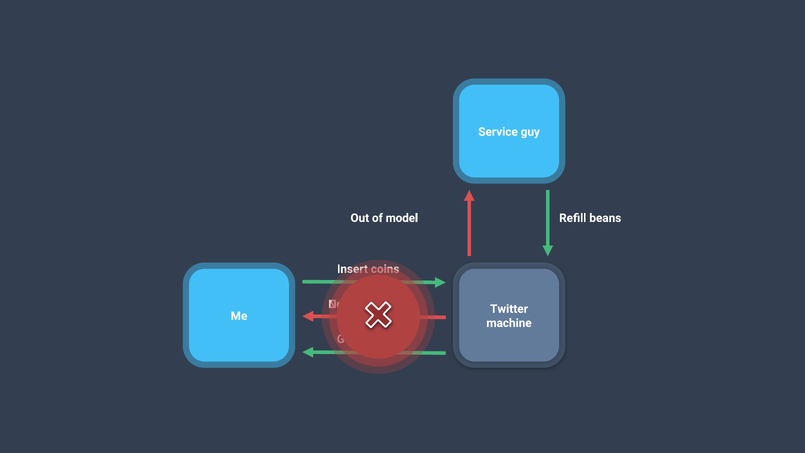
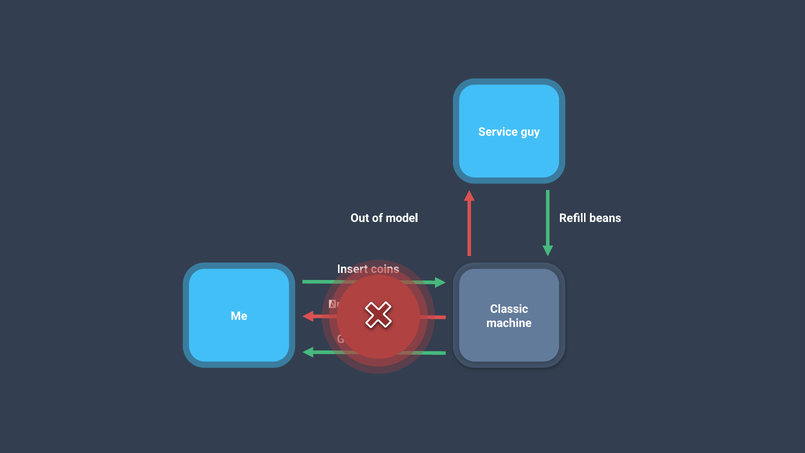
Twitter: Twitter -> Classic
